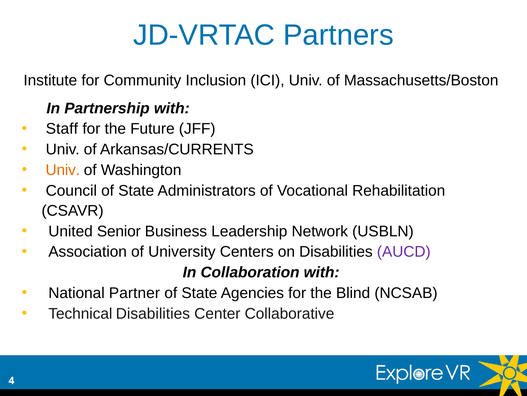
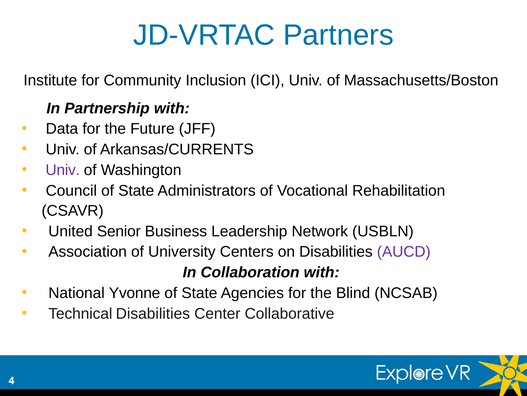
Staff: Staff -> Data
Univ at (63, 170) colour: orange -> purple
Partner: Partner -> Yvonne
